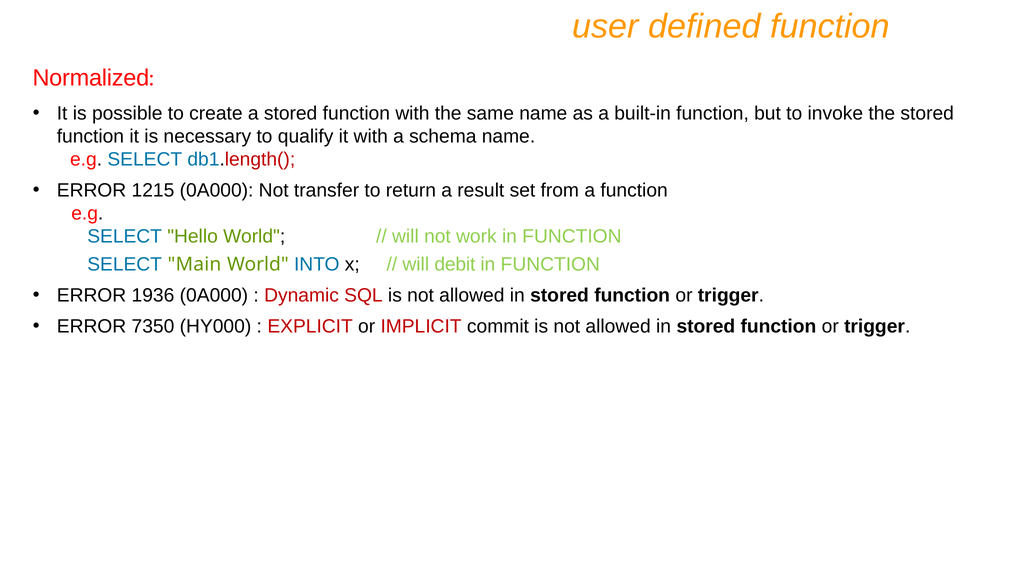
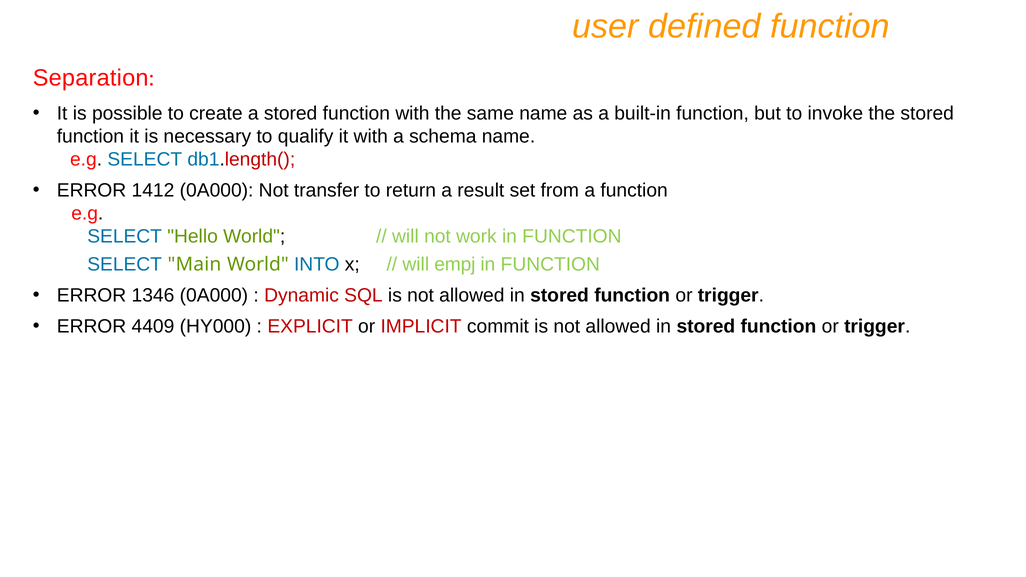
Normalized: Normalized -> Separation
1215: 1215 -> 1412
debit: debit -> empj
1936: 1936 -> 1346
7350: 7350 -> 4409
